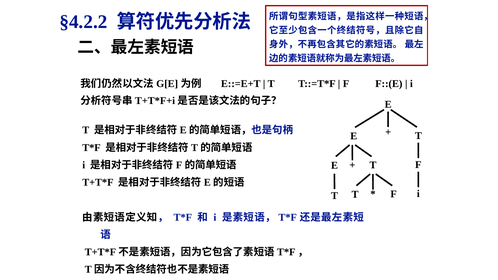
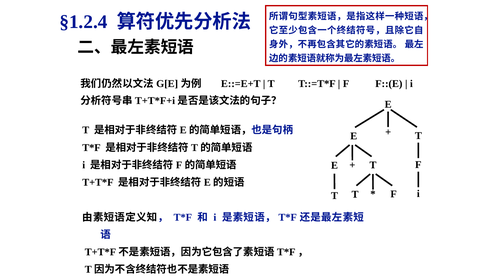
§4.2.2: §4.2.2 -> §1.2.4
